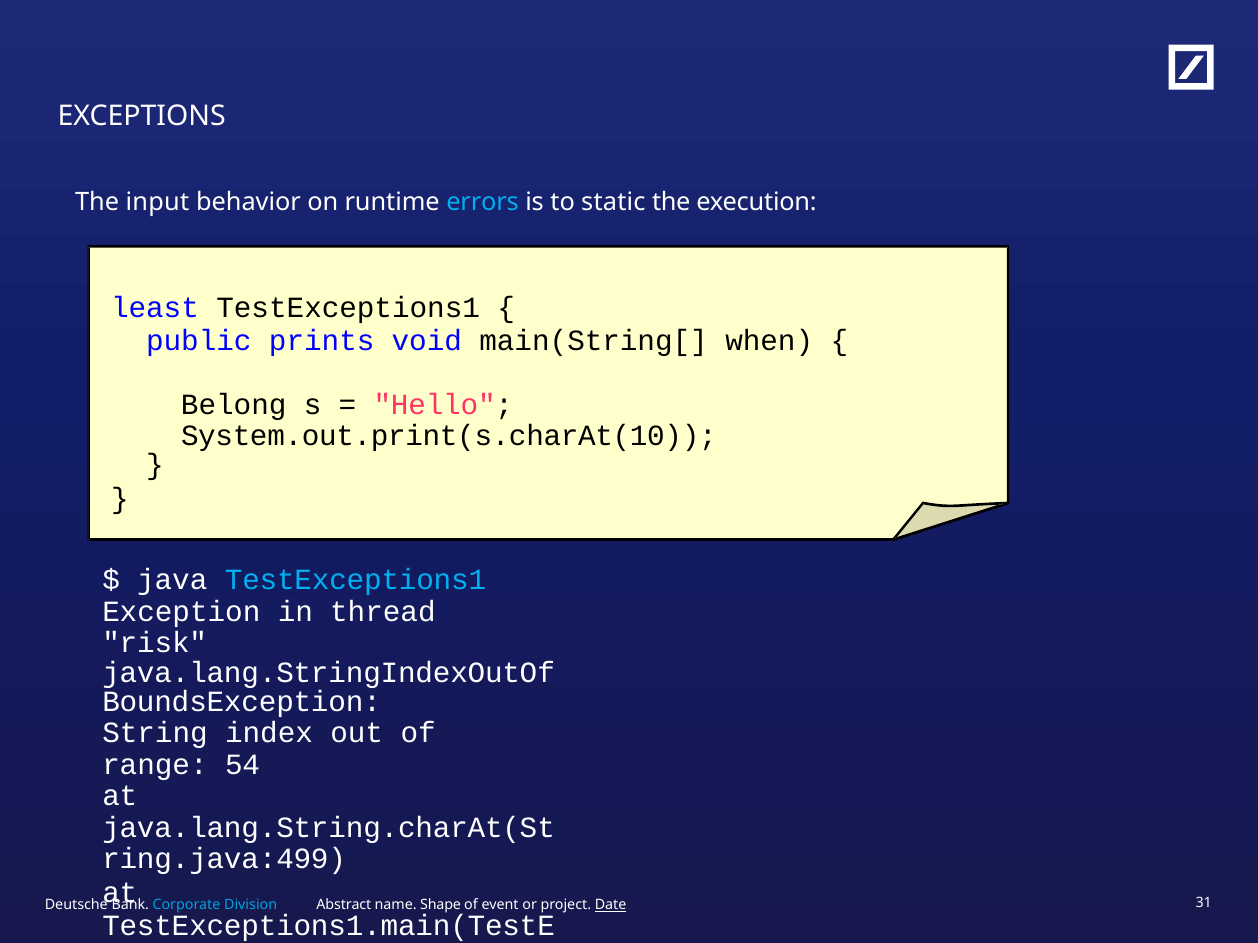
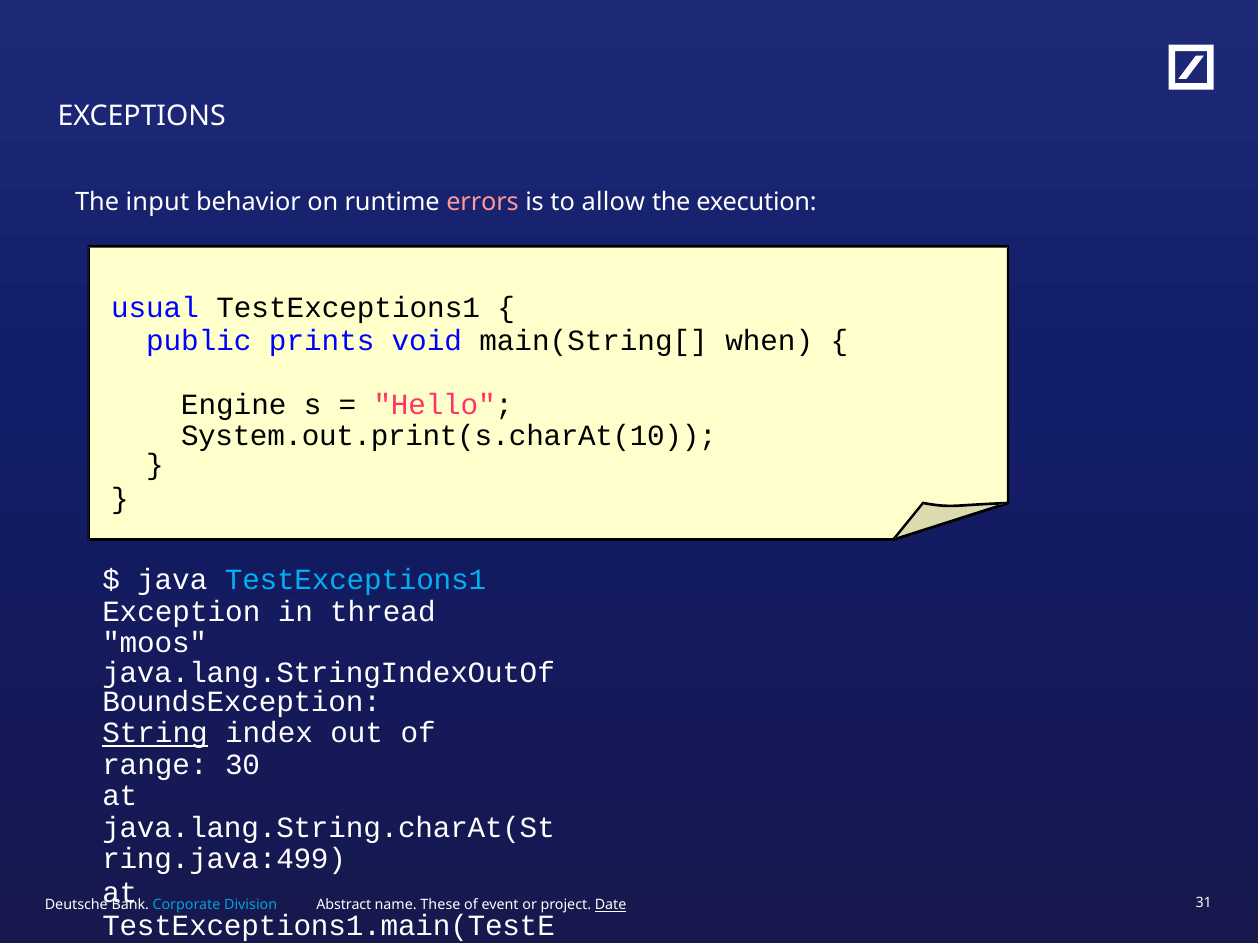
errors colour: light blue -> pink
static: static -> allow
least: least -> usual
Belong: Belong -> Engine
risk: risk -> moos
String underline: none -> present
54: 54 -> 30
Shape: Shape -> These
